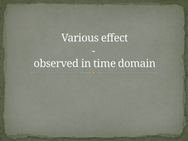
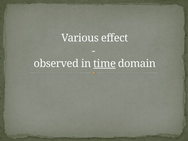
time underline: none -> present
